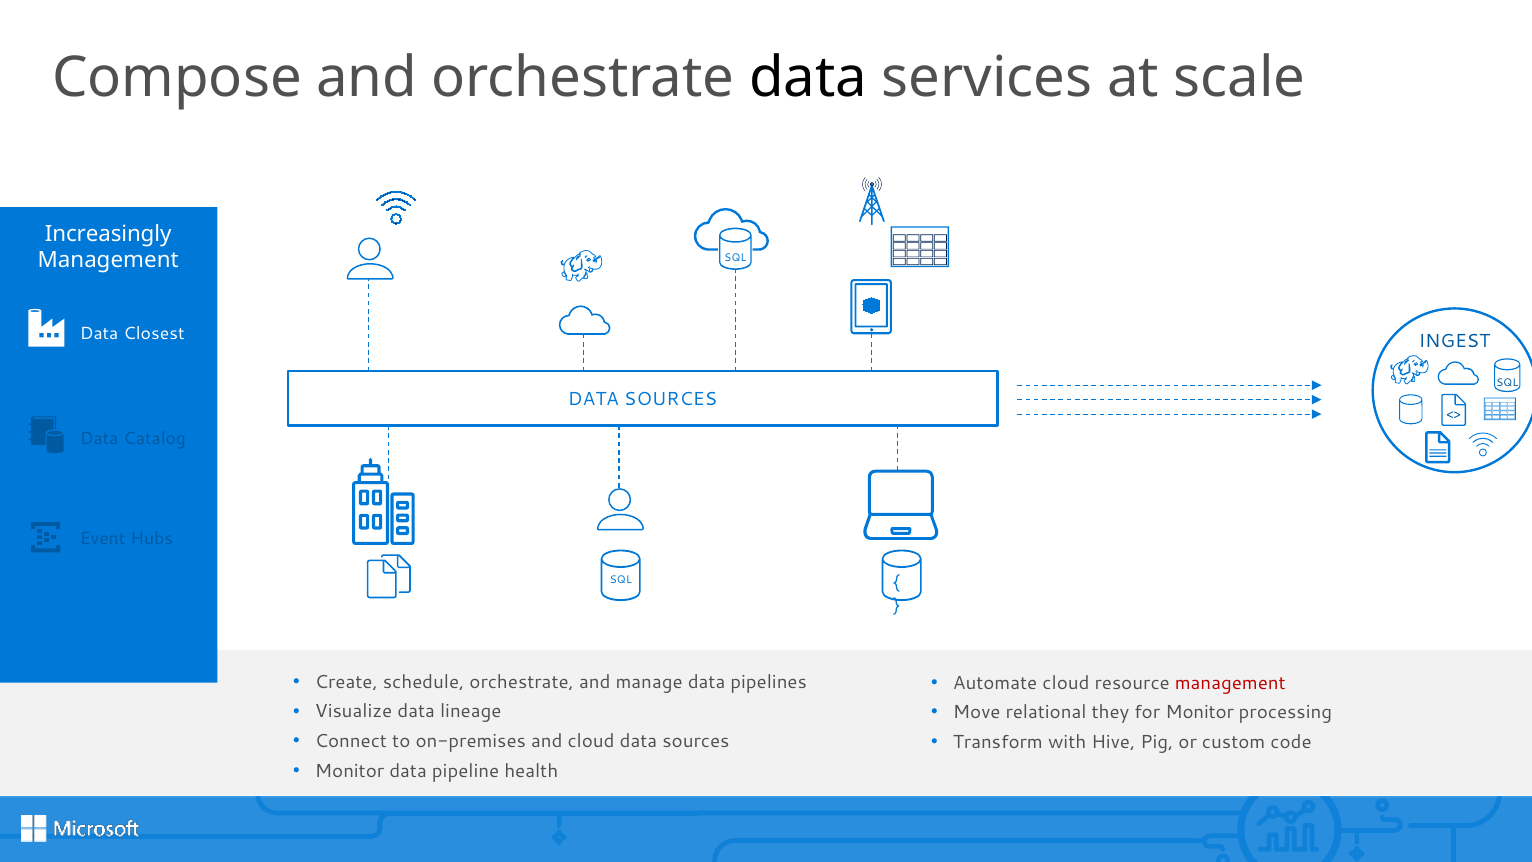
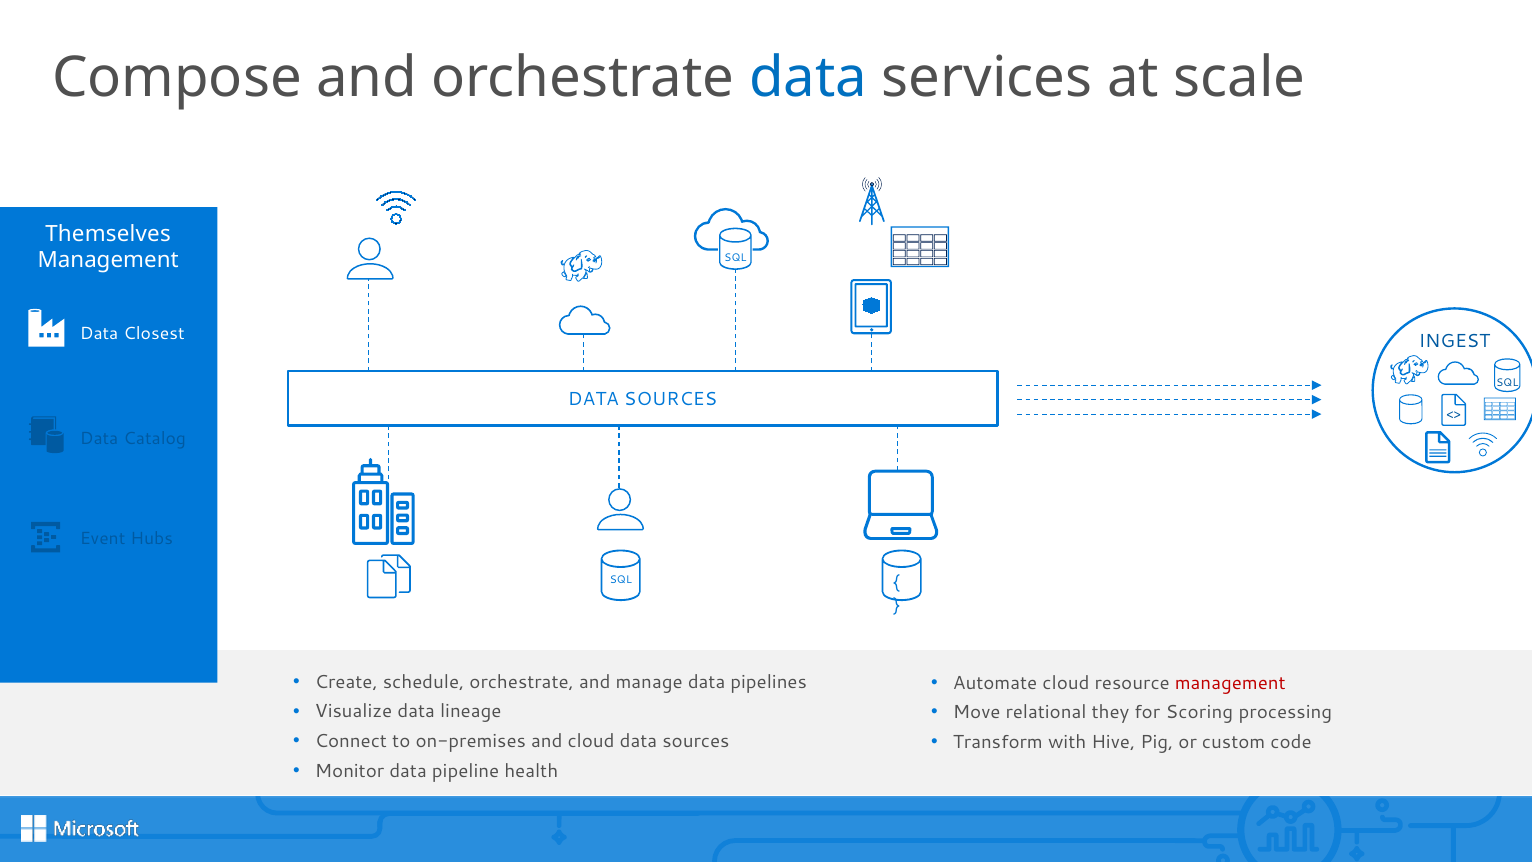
data at (808, 78) colour: black -> blue
Increasingly: Increasingly -> Themselves
for Monitor: Monitor -> Scoring
